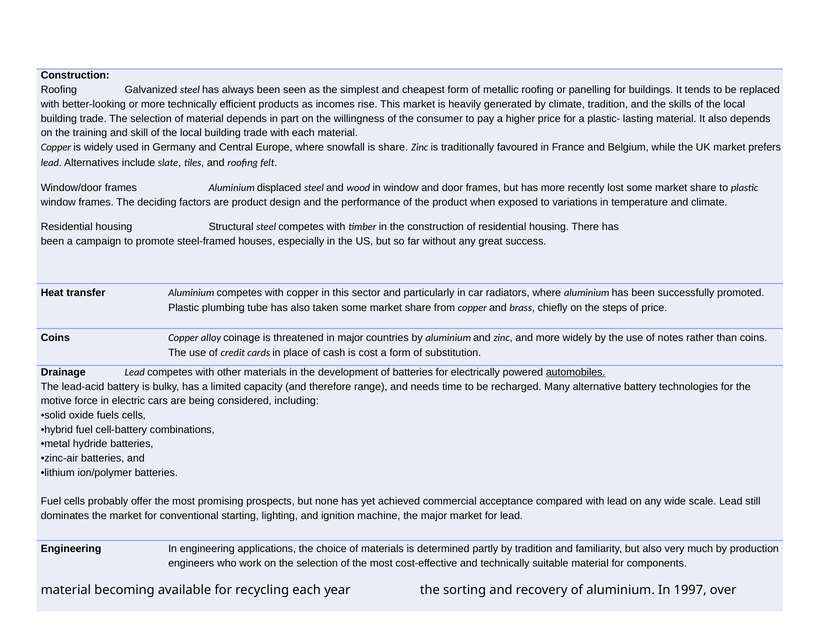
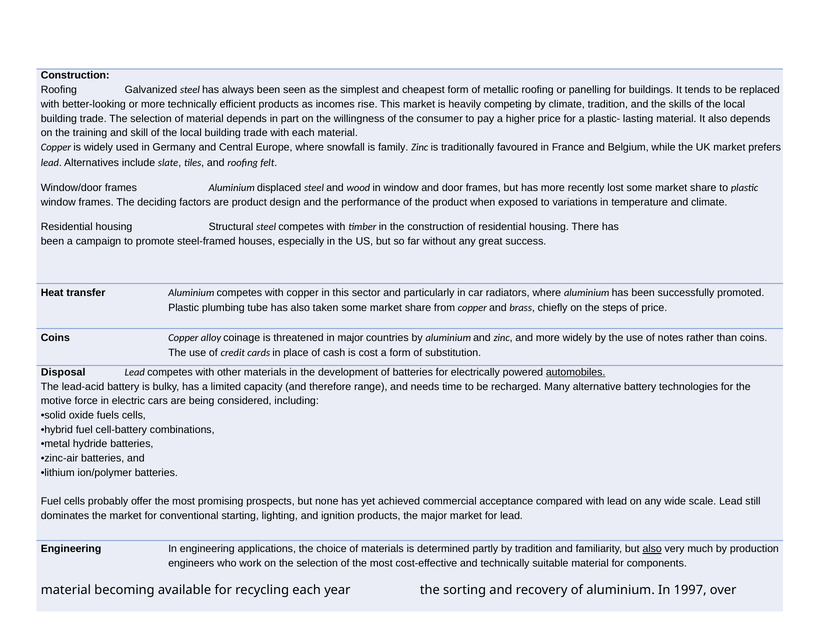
generated: generated -> competing
is share: share -> family
Drainage: Drainage -> Disposal
ignition machine: machine -> products
also at (652, 549) underline: none -> present
